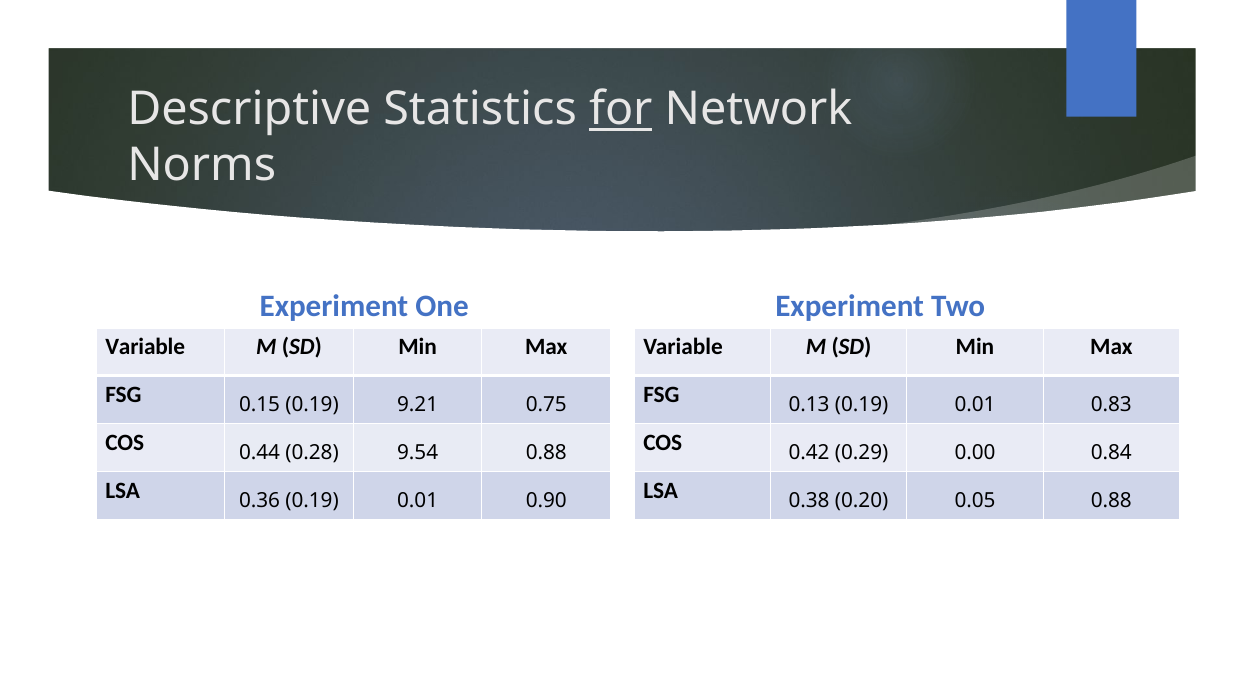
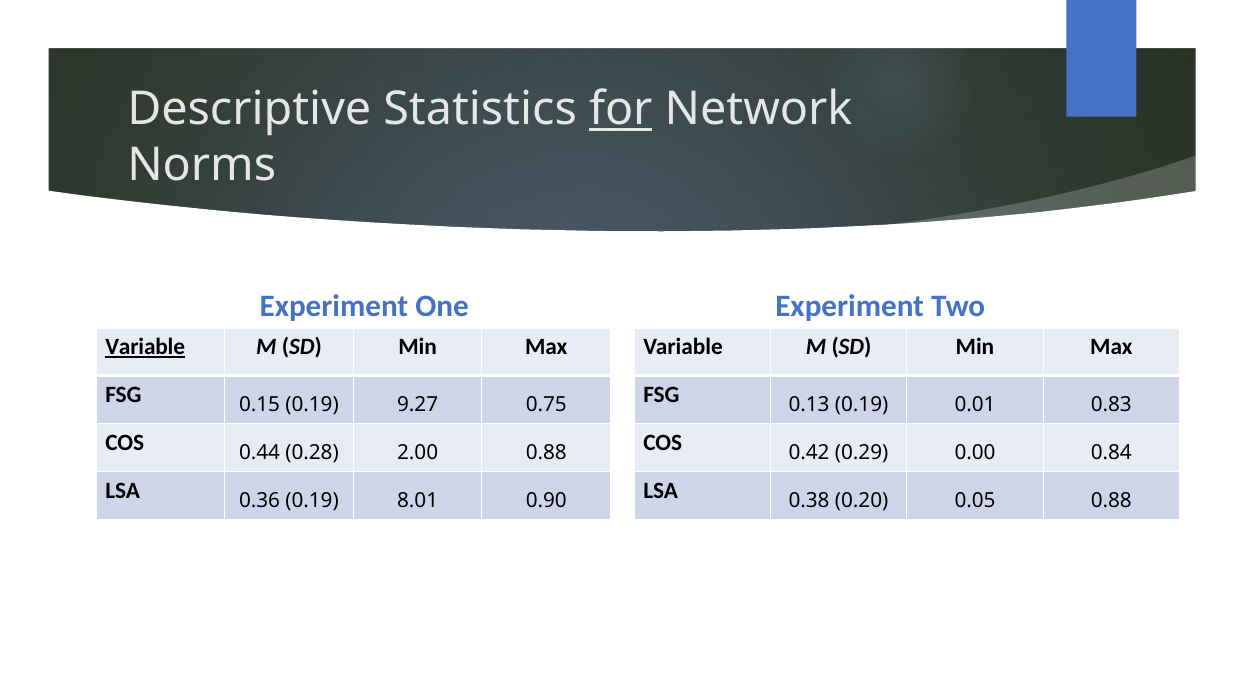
Variable at (145, 347) underline: none -> present
9.21: 9.21 -> 9.27
9.54: 9.54 -> 2.00
0.36 0.19 0.01: 0.01 -> 8.01
